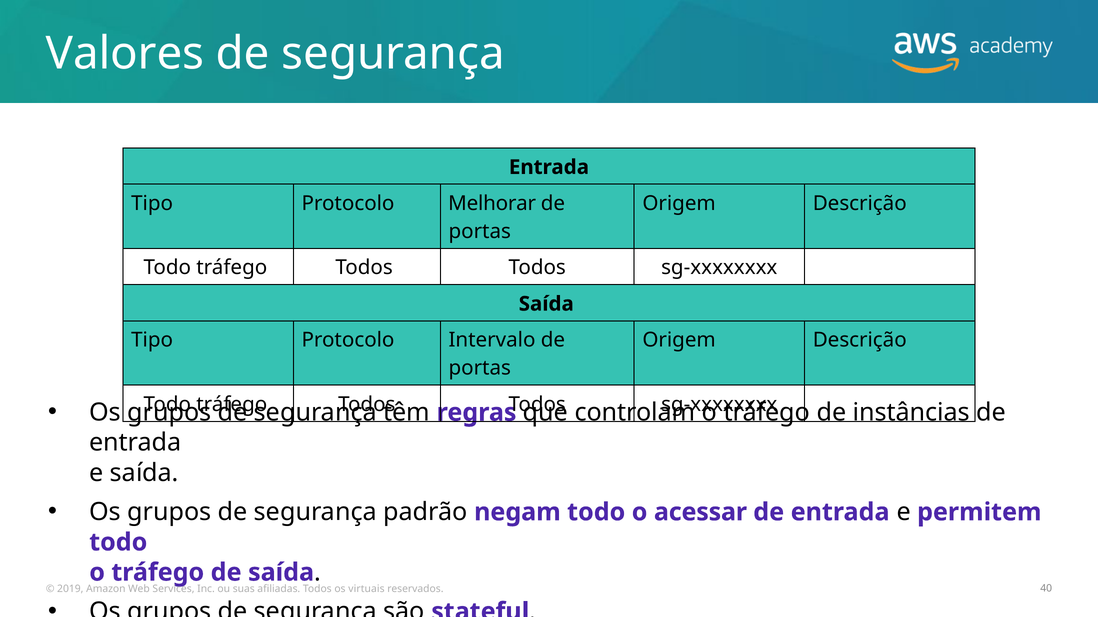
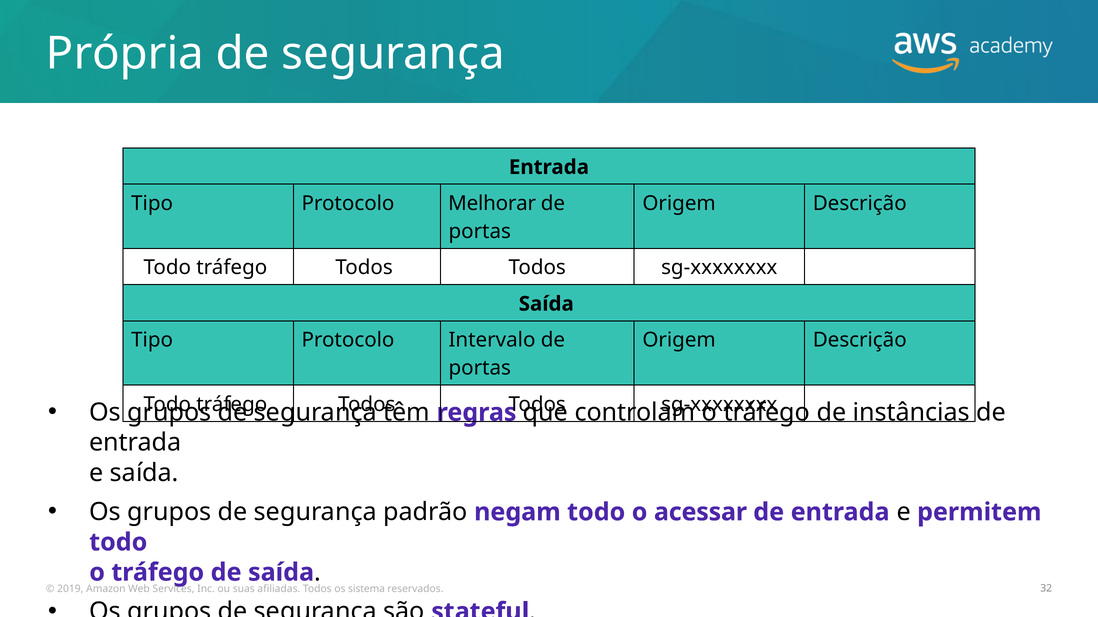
Valores: Valores -> Própria
virtuais: virtuais -> sistema
40: 40 -> 32
